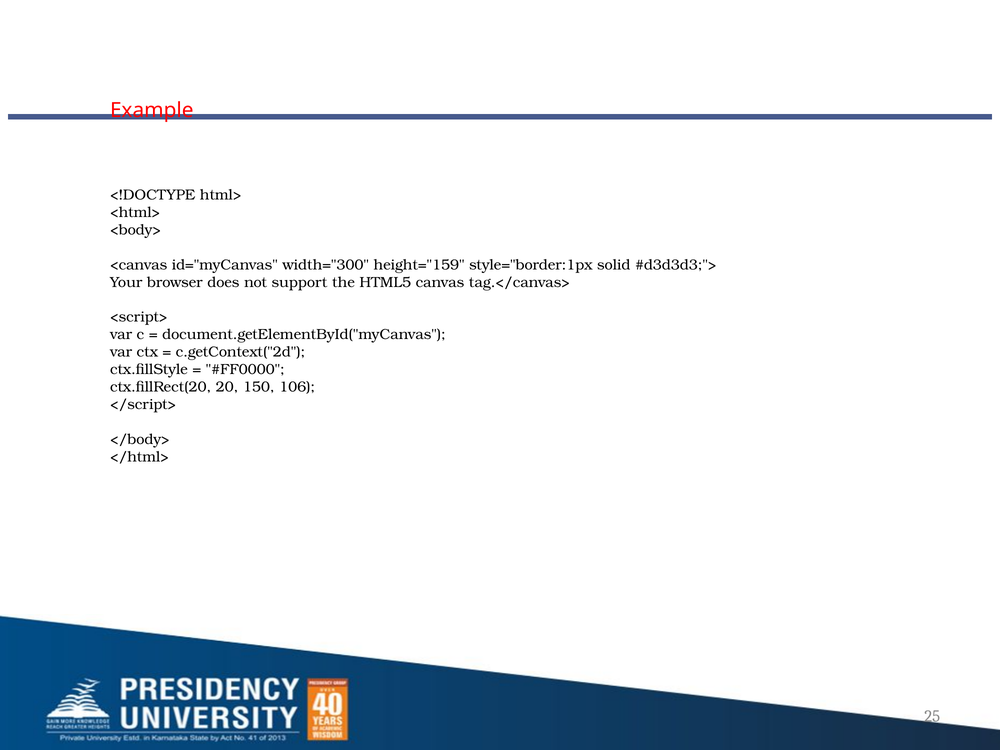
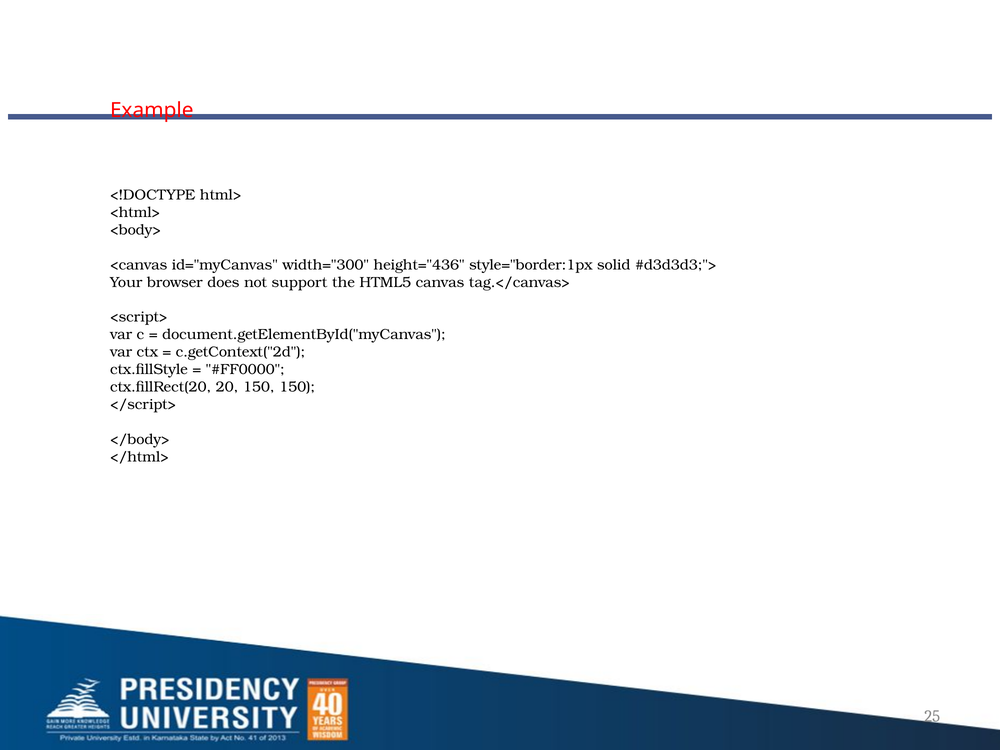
height="159: height="159 -> height="436
150 106: 106 -> 150
